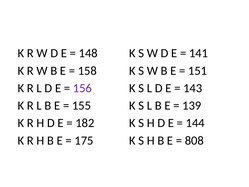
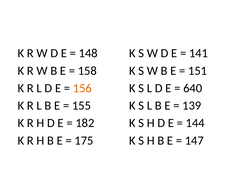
156 colour: purple -> orange
143: 143 -> 640
808: 808 -> 147
